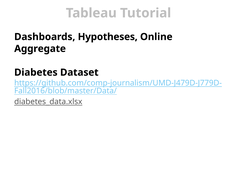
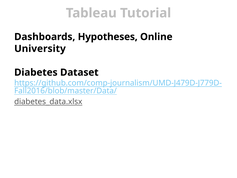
Aggregate: Aggregate -> University
